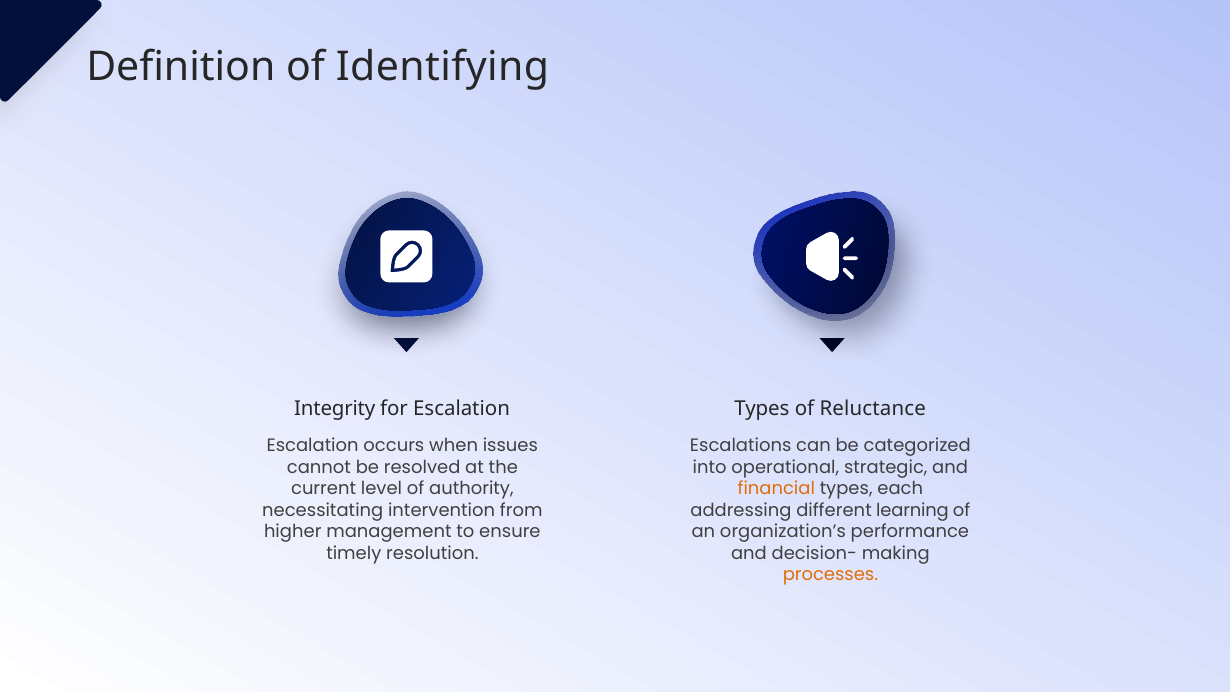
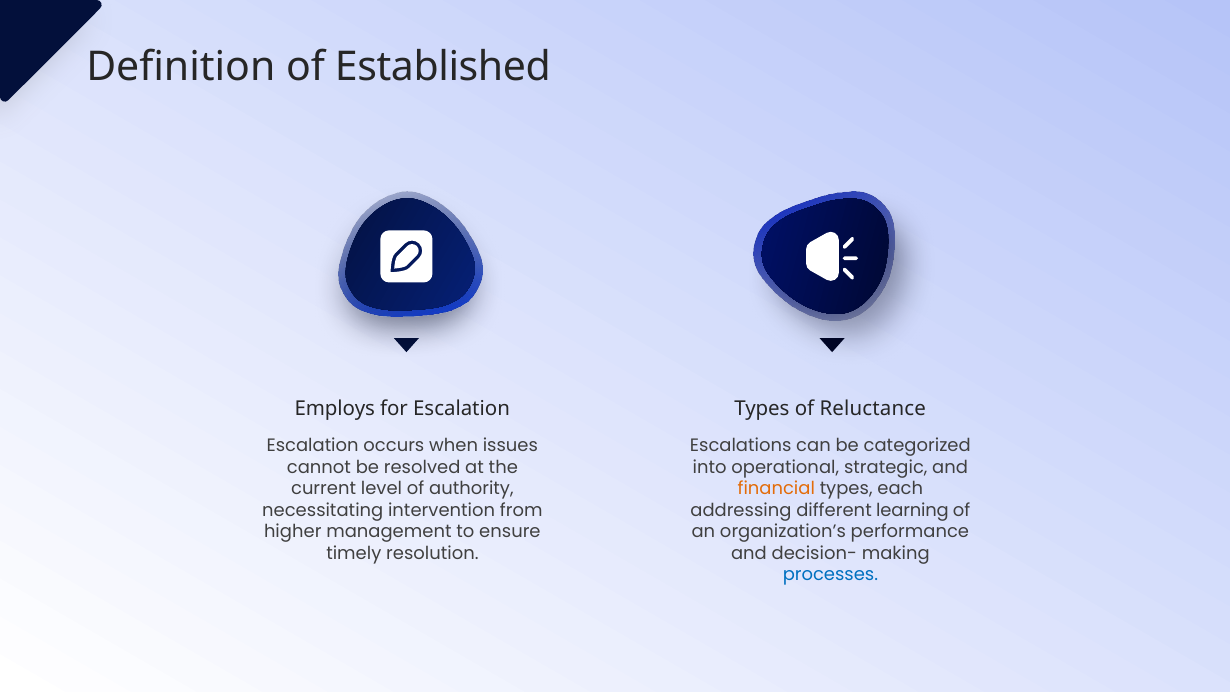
Identifying: Identifying -> Established
Integrity: Integrity -> Employs
processes colour: orange -> blue
